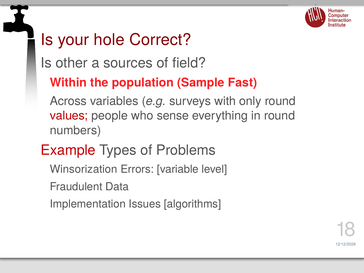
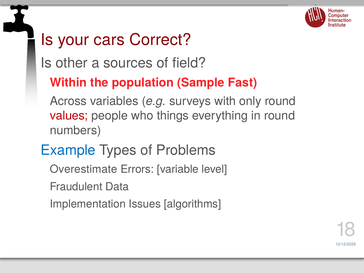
hole: hole -> cars
sense: sense -> things
Example colour: red -> blue
Winsorization: Winsorization -> Overestimate
